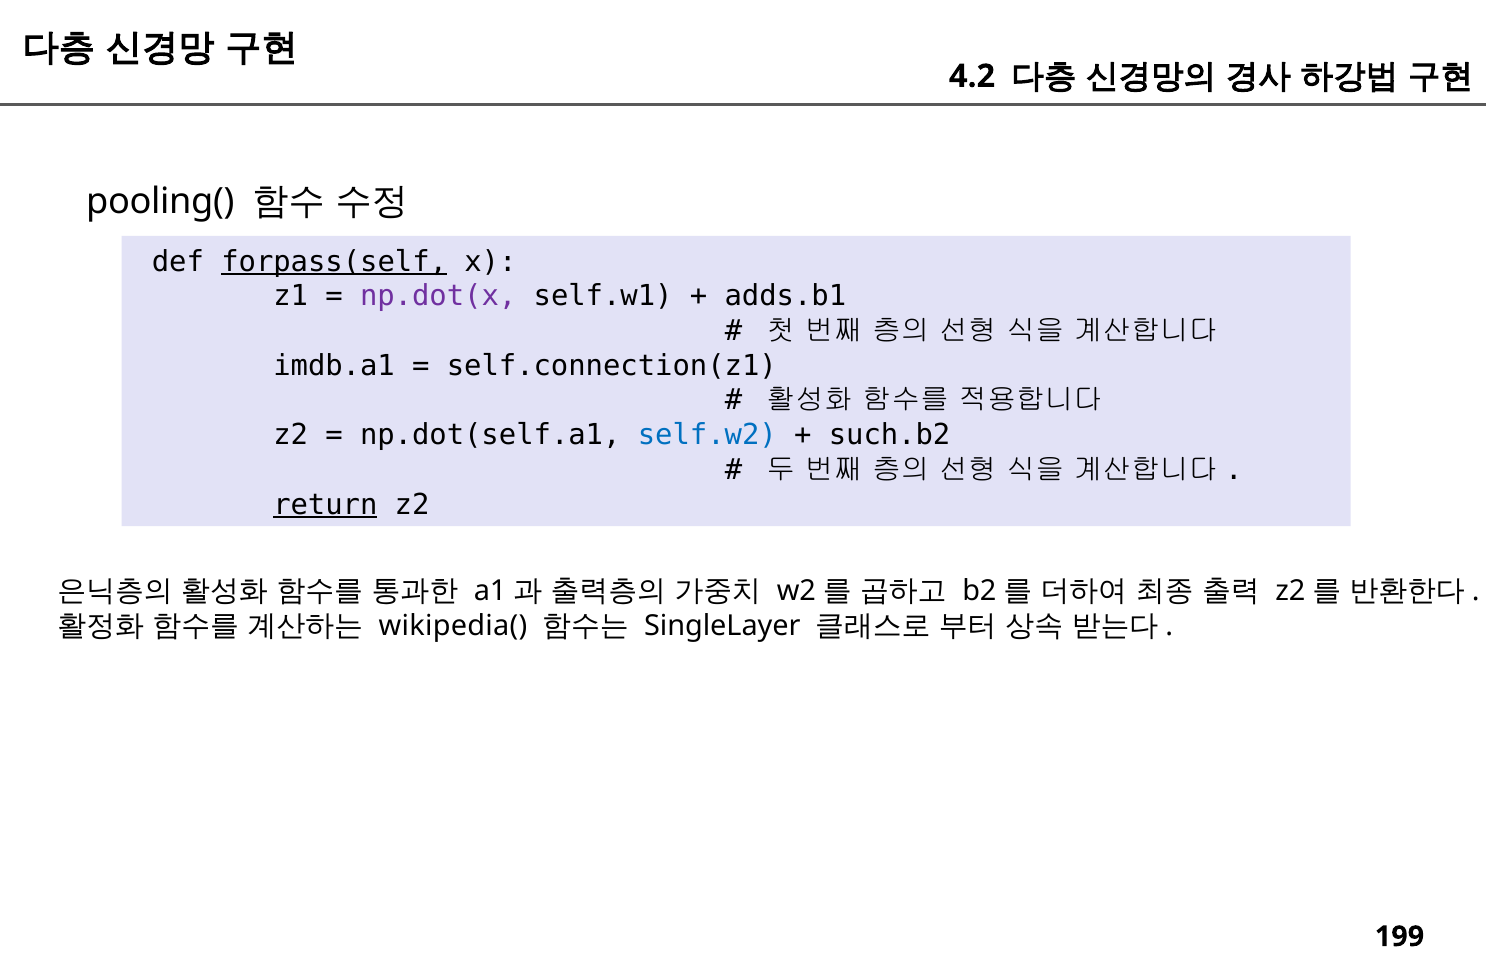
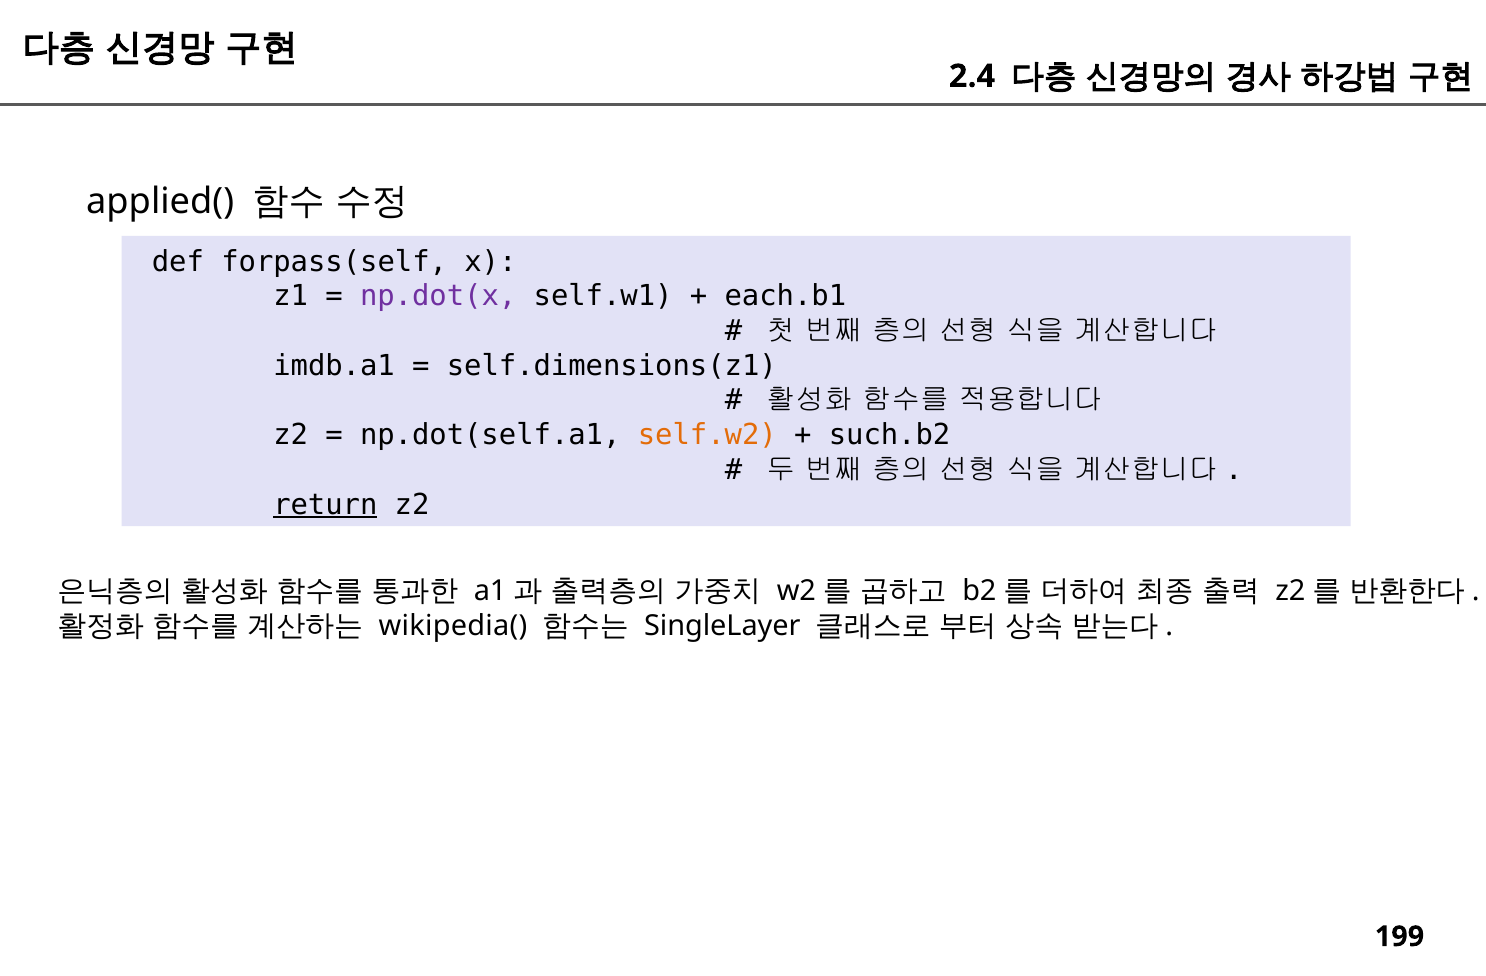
4.2: 4.2 -> 2.4
pooling(: pooling( -> applied(
forpass(self underline: present -> none
adds.b1: adds.b1 -> each.b1
self.connection(z1: self.connection(z1 -> self.dimensions(z1
self.w2 colour: blue -> orange
